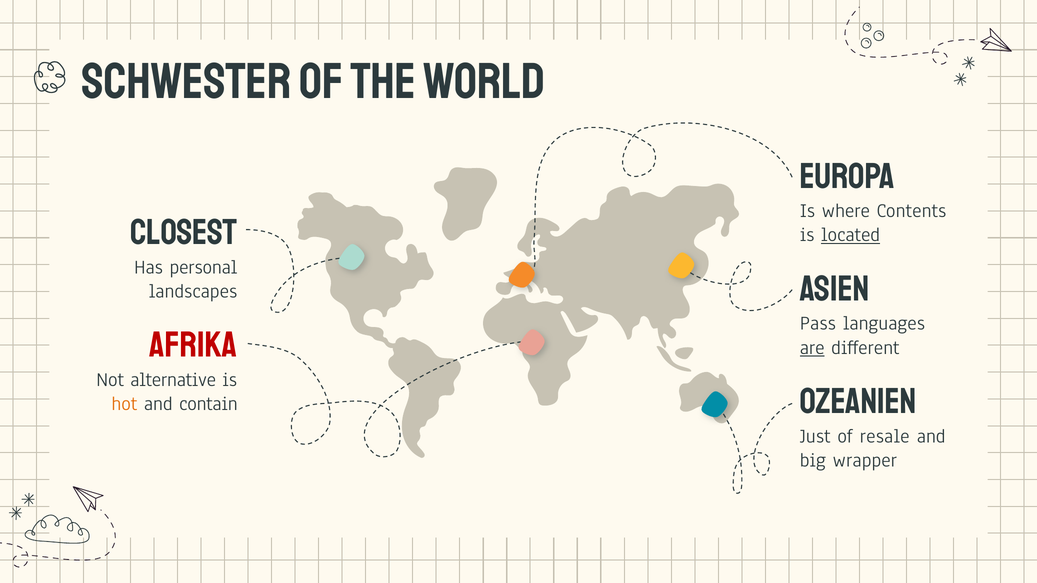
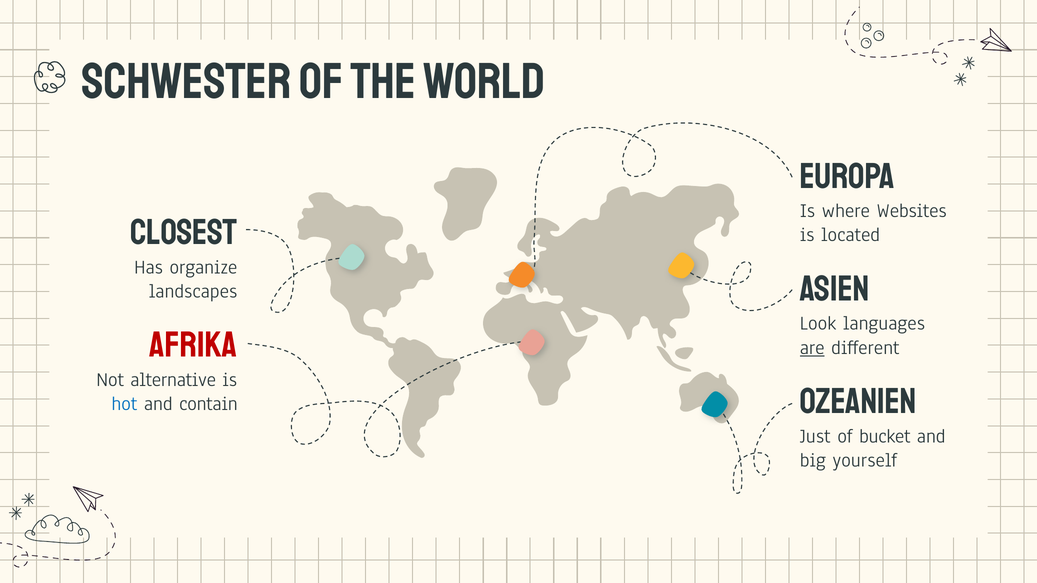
Contents: Contents -> Websites
located underline: present -> none
personal: personal -> organize
Pass: Pass -> Look
hot colour: orange -> blue
resale: resale -> bucket
wrapper: wrapper -> yourself
